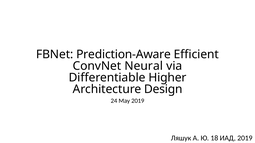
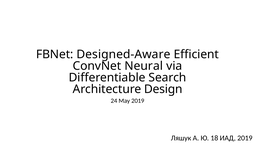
Prediction-Aware: Prediction-Aware -> Designed-Aware
Higher: Higher -> Search
